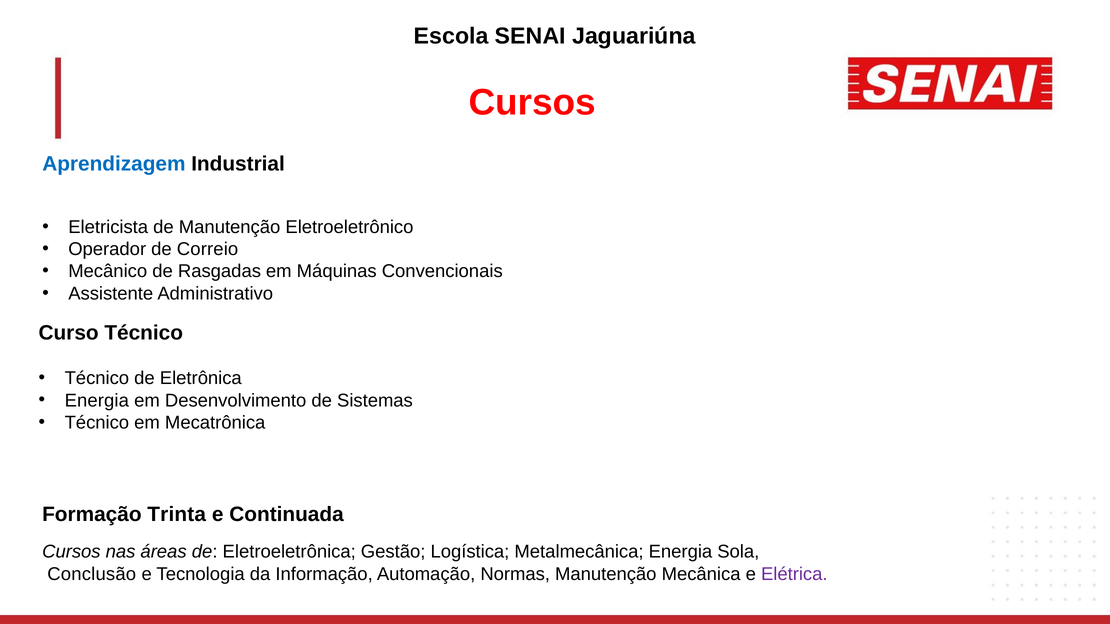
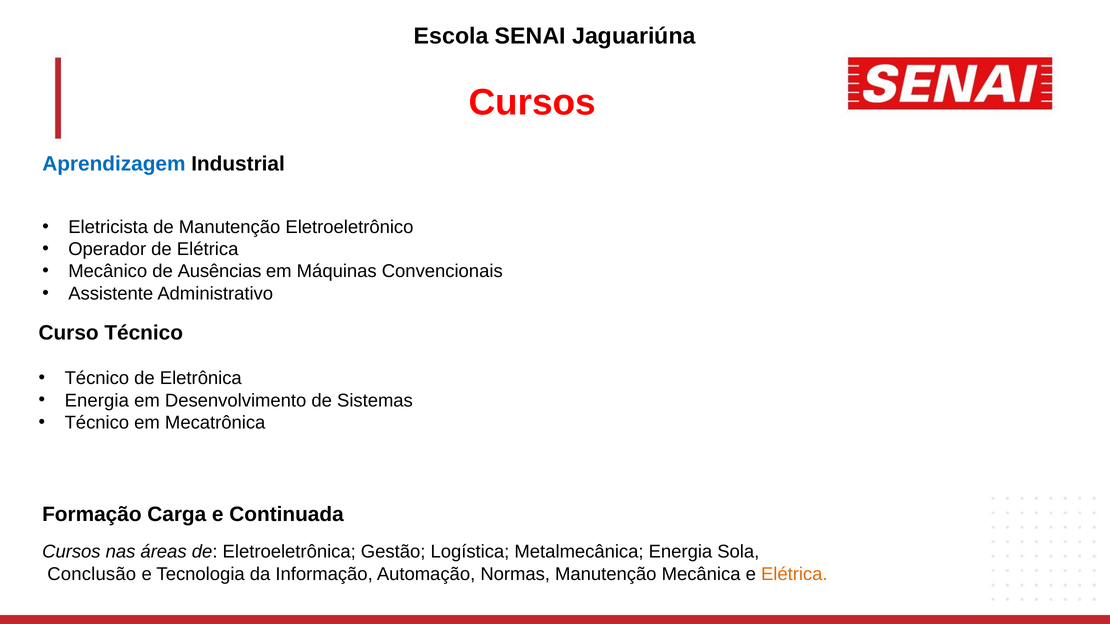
de Correio: Correio -> Elétrica
Rasgadas: Rasgadas -> Ausências
Trinta: Trinta -> Carga
Elétrica at (794, 574) colour: purple -> orange
